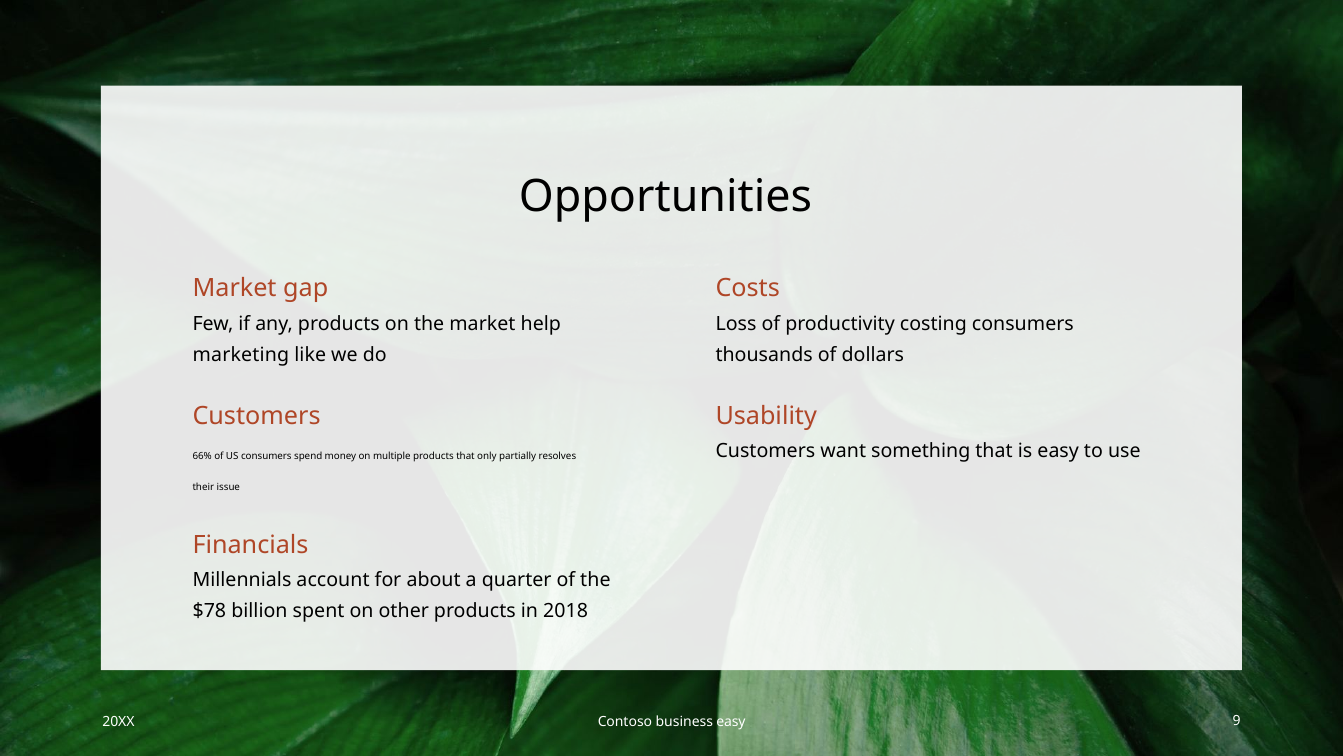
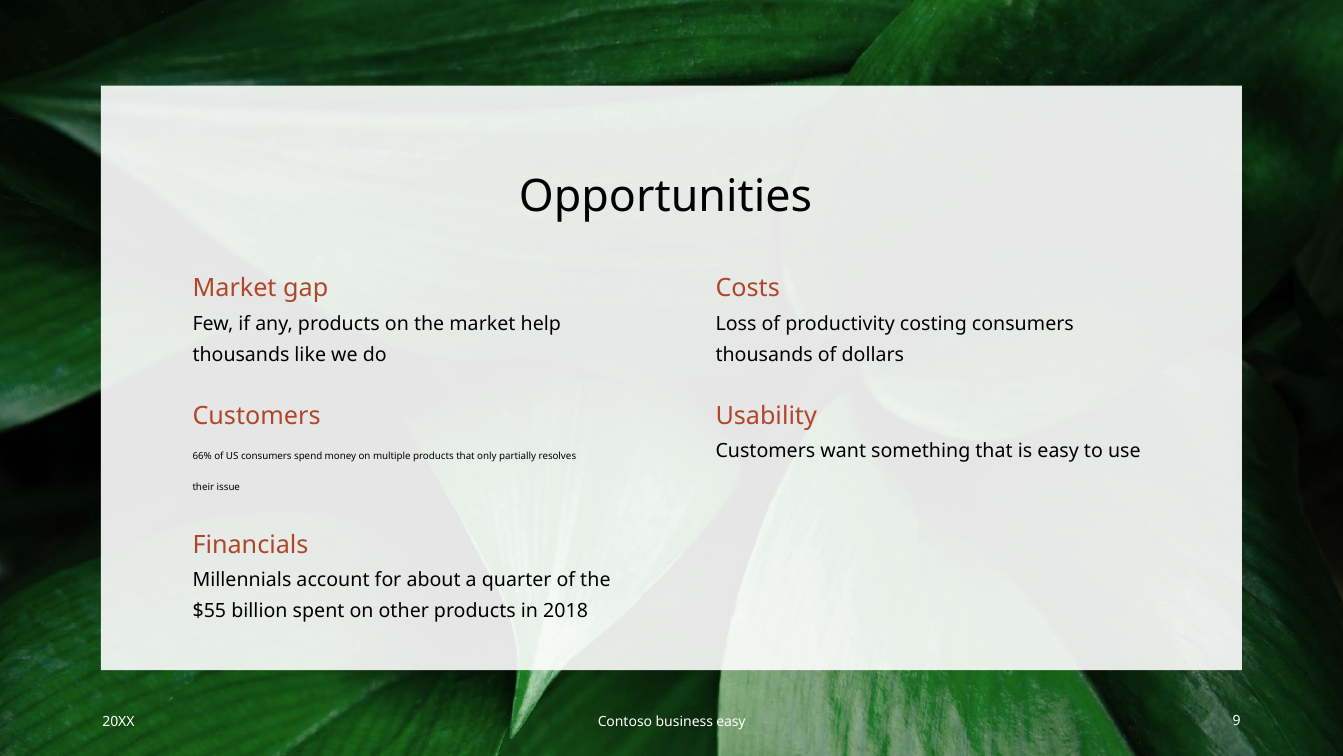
marketing at (241, 354): marketing -> thousands
$78: $78 -> $55
